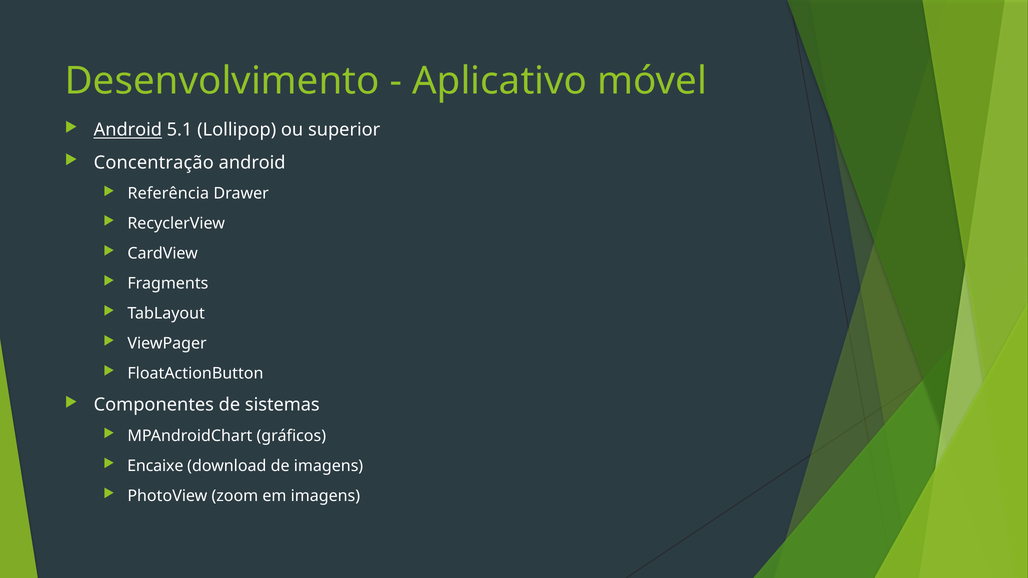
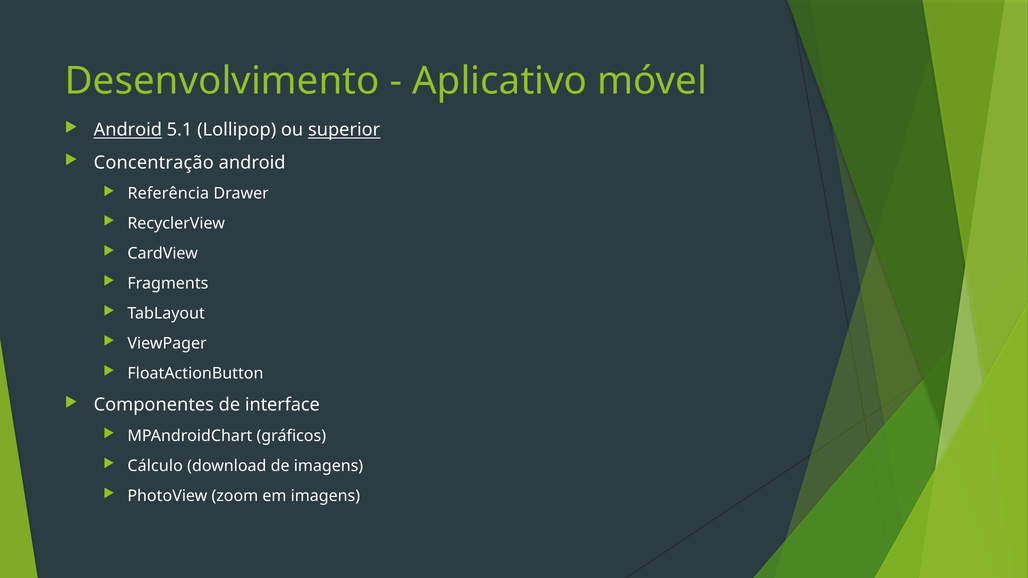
superior underline: none -> present
sistemas: sistemas -> interface
Encaixe: Encaixe -> Cálculo
